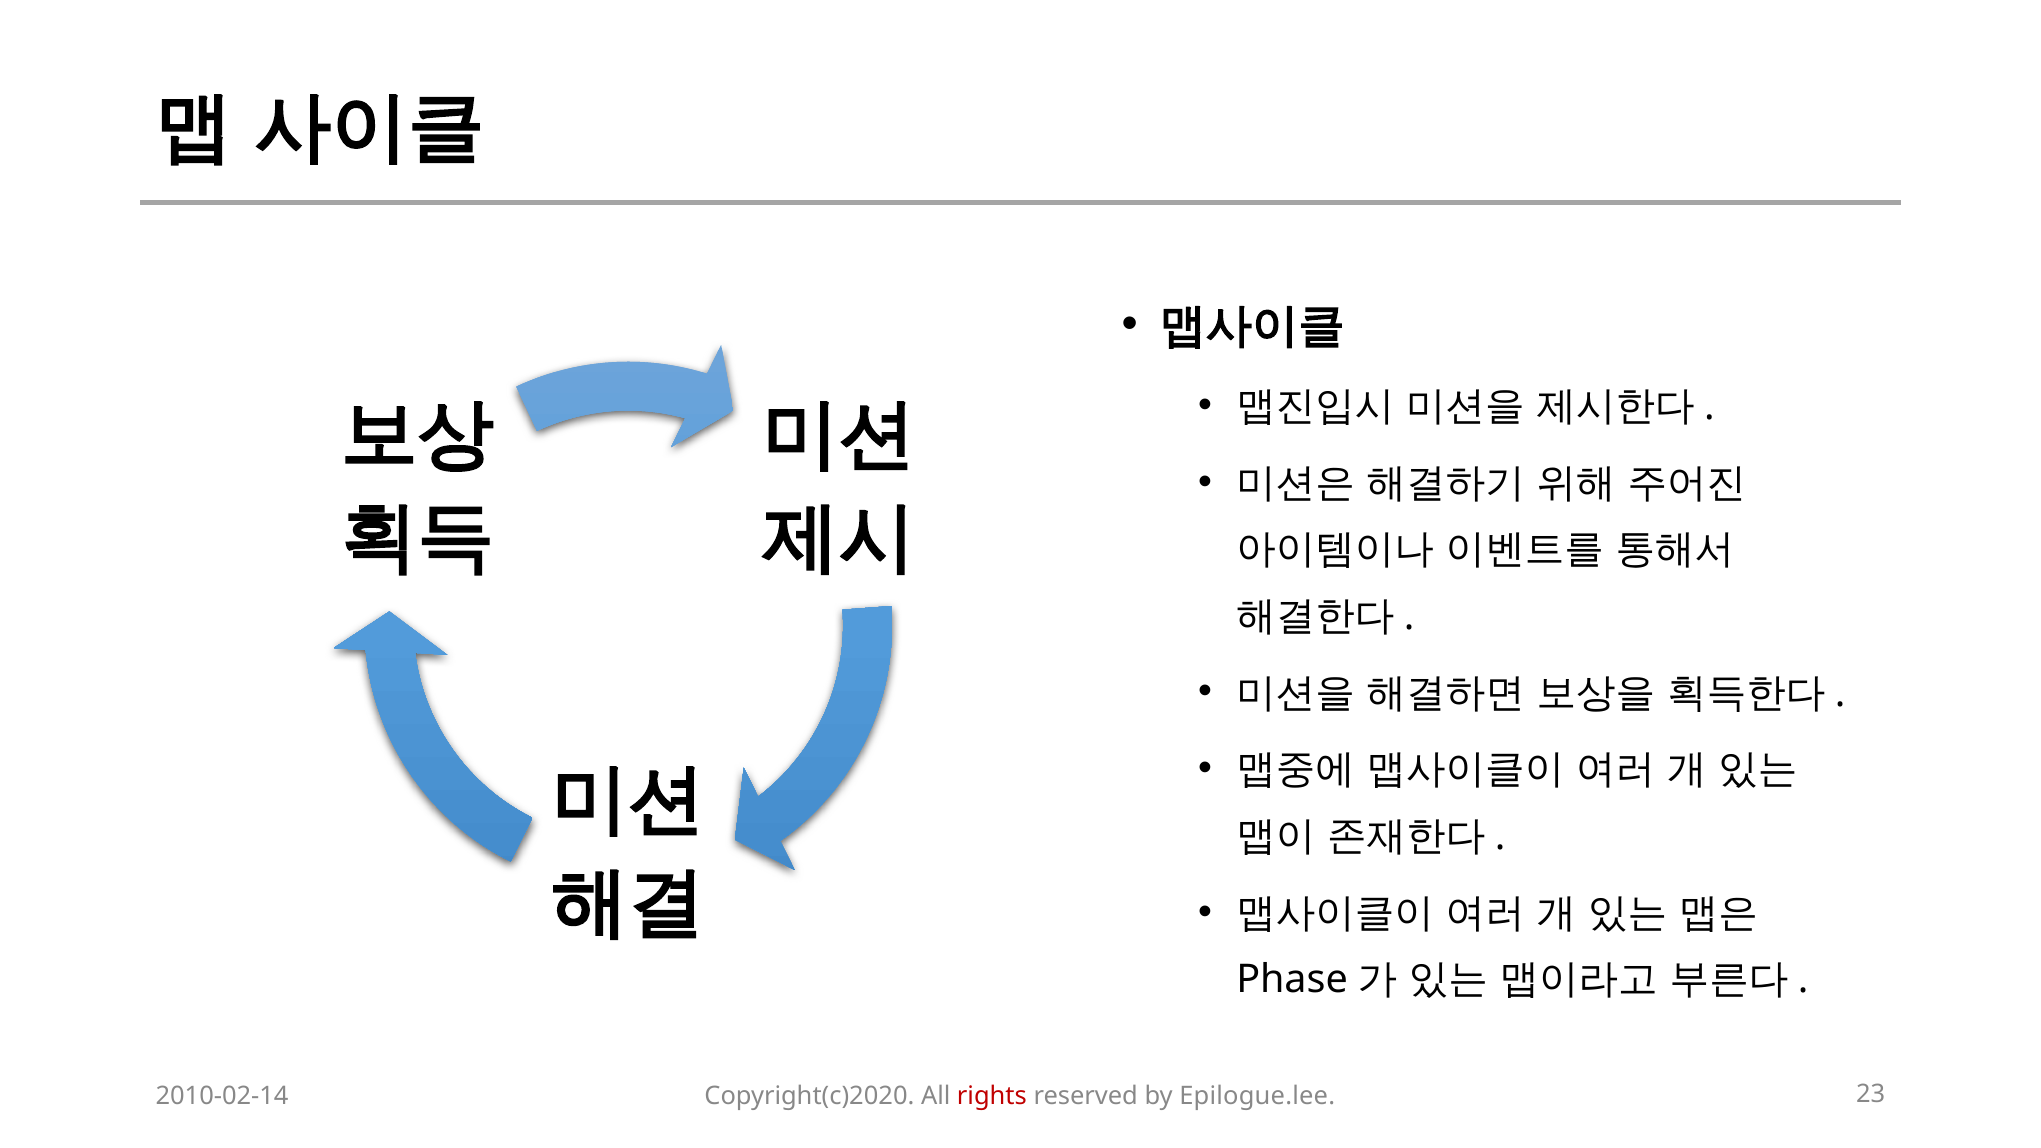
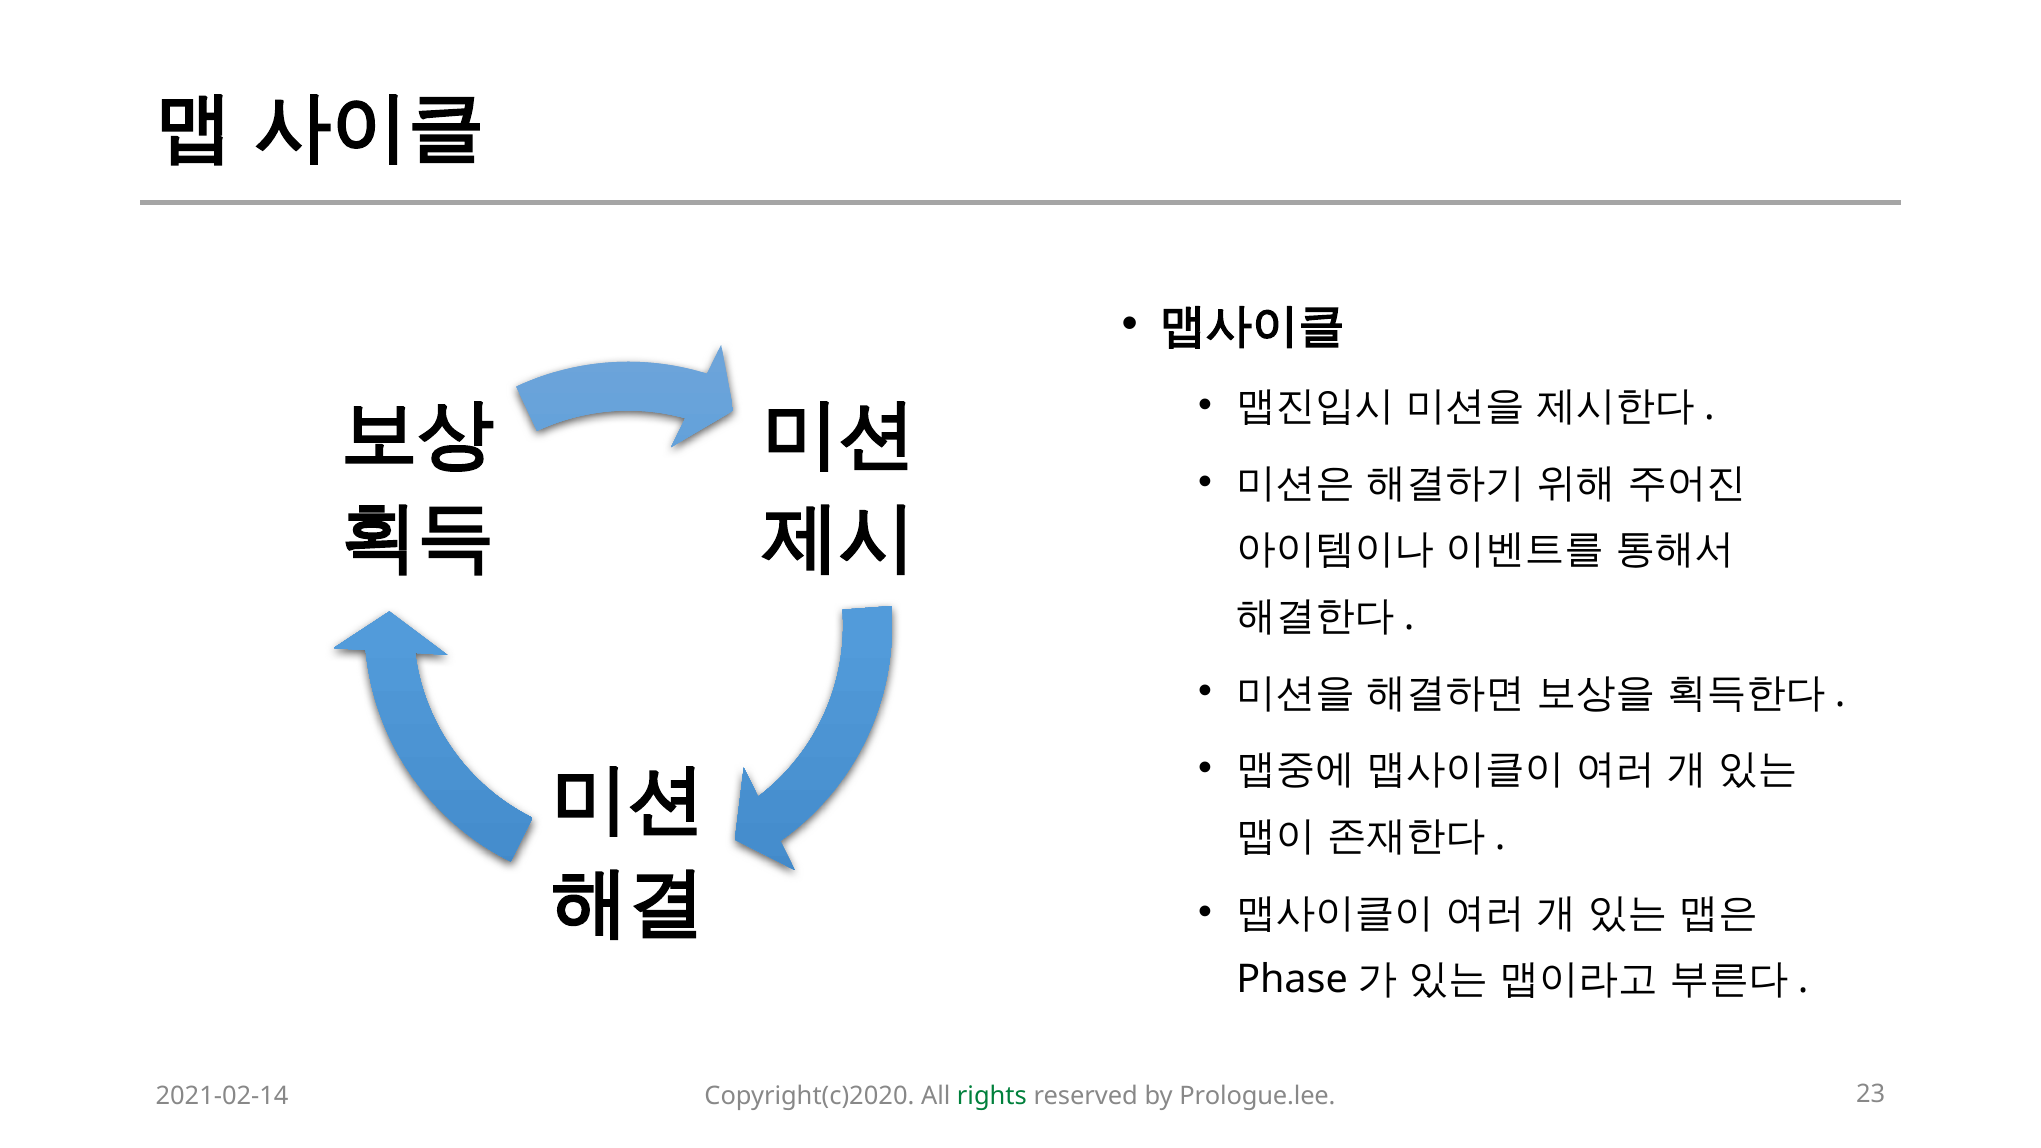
2010-02-14: 2010-02-14 -> 2021-02-14
rights colour: red -> green
Epilogue.lee: Epilogue.lee -> Prologue.lee
